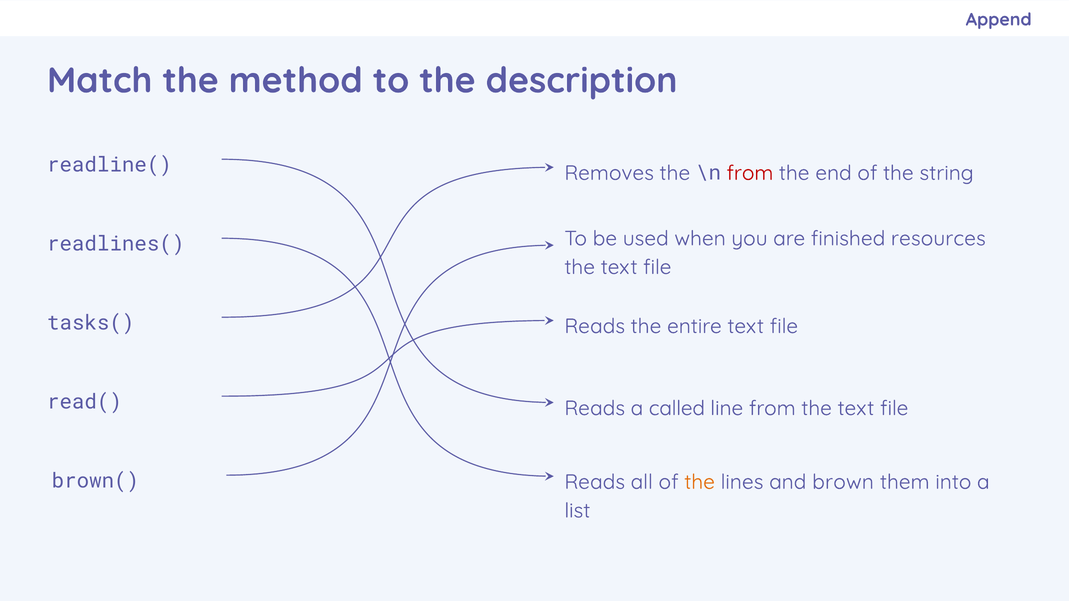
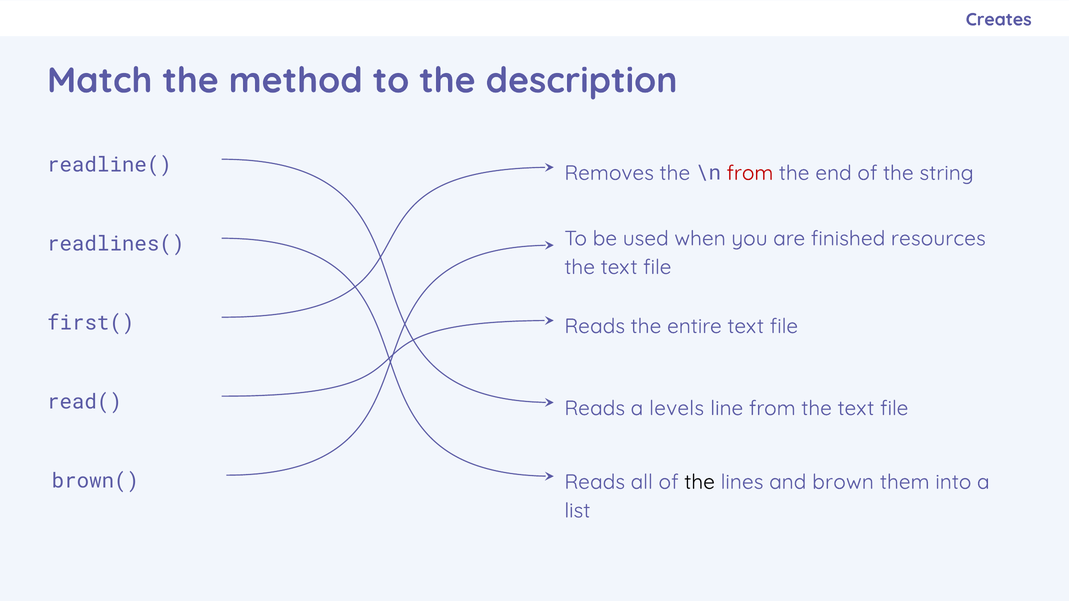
Append: Append -> Creates
tasks(: tasks( -> first(
called: called -> levels
the at (700, 482) colour: orange -> black
